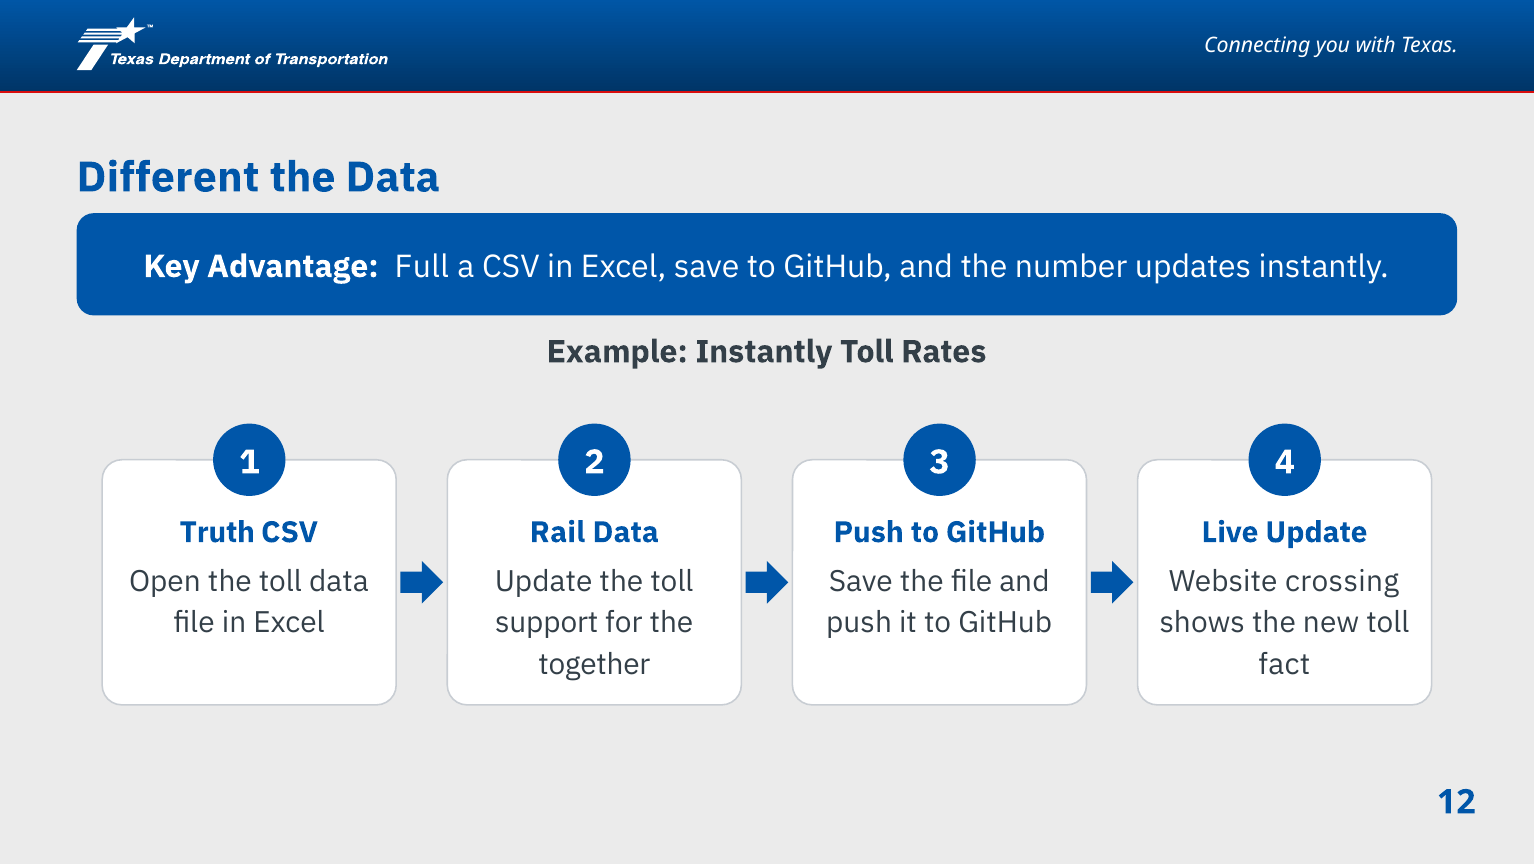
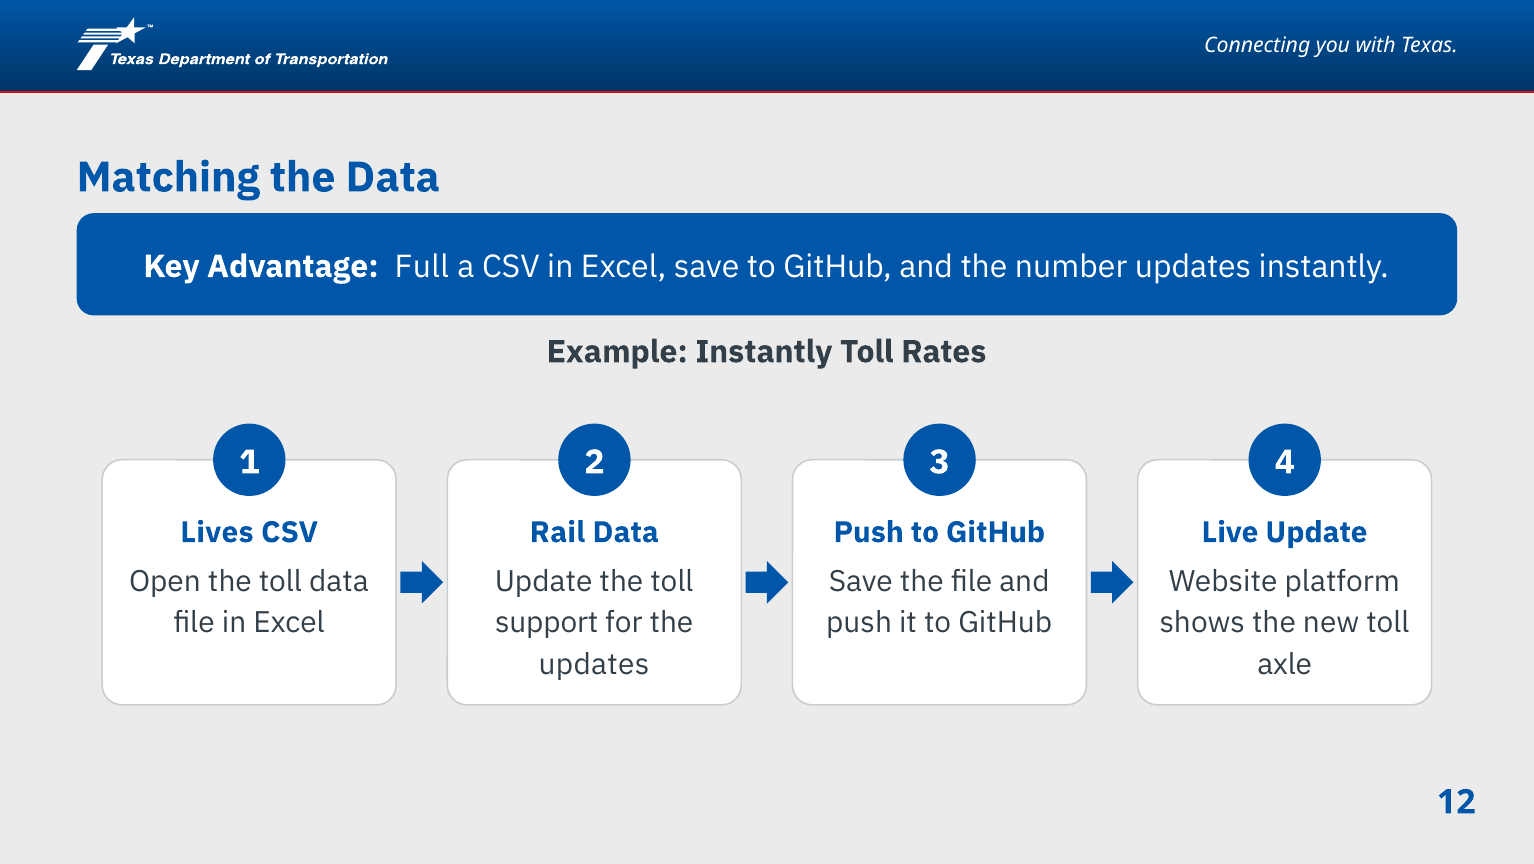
Different: Different -> Matching
Truth: Truth -> Lives
crossing: crossing -> platform
together at (594, 664): together -> updates
fact: fact -> axle
